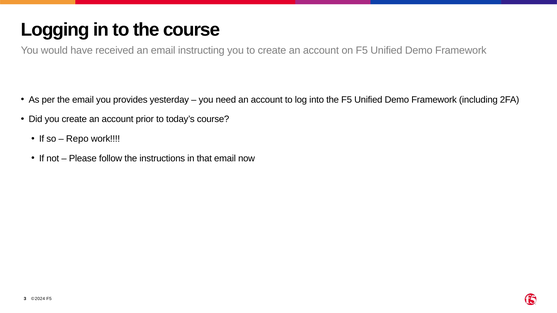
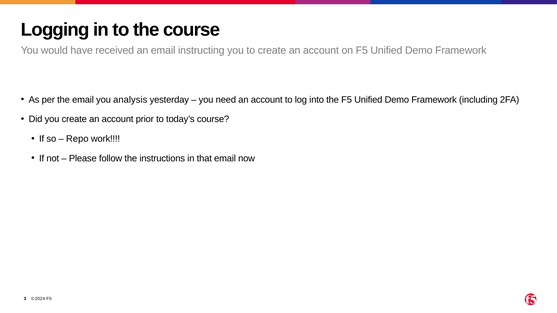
provides: provides -> analysis
